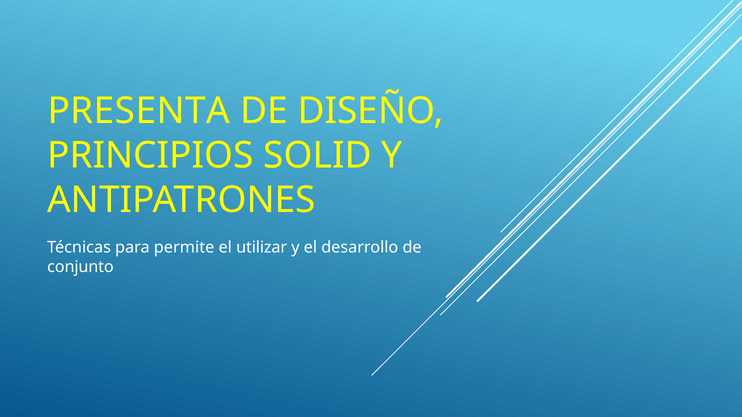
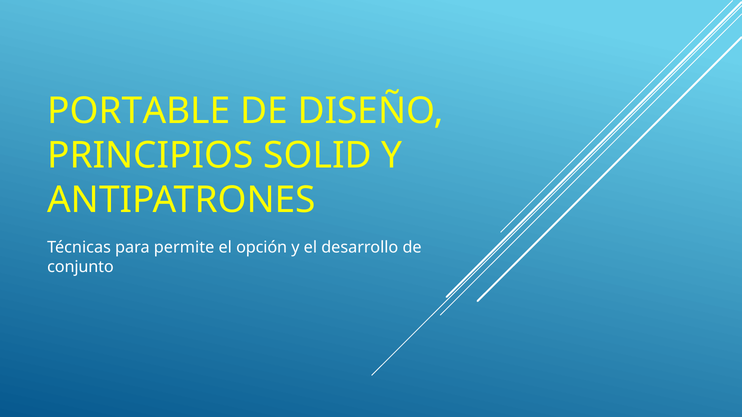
PRESENTA: PRESENTA -> PORTABLE
utilizar: utilizar -> opción
